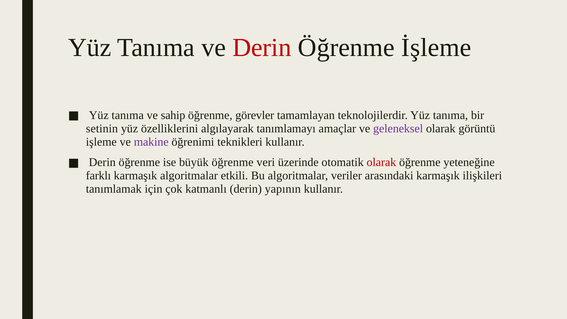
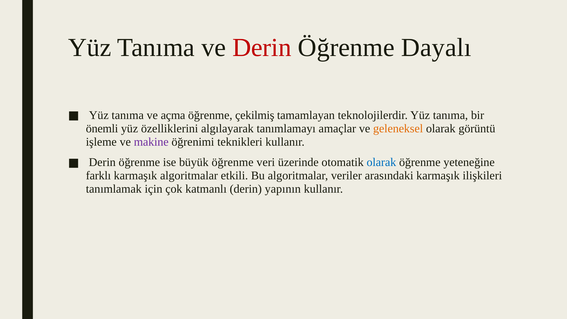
İşleme: İşleme -> Dayalı
sahip: sahip -> açma
görevler: görevler -> çekilmiş
setinin: setinin -> önemli
geleneksel colour: purple -> orange
olarak at (381, 162) colour: red -> blue
